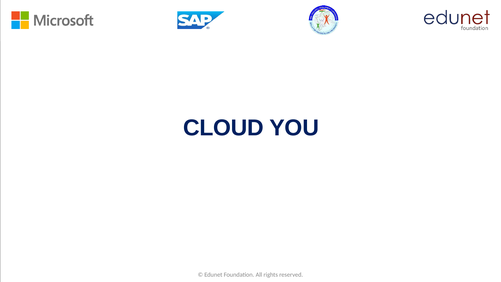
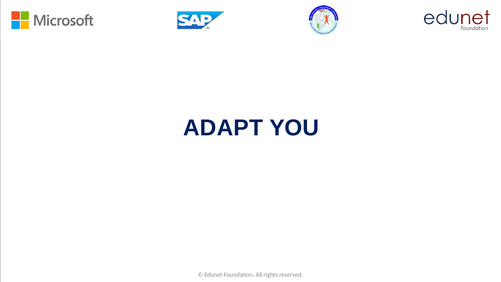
CLOUD: CLOUD -> ADAPT
